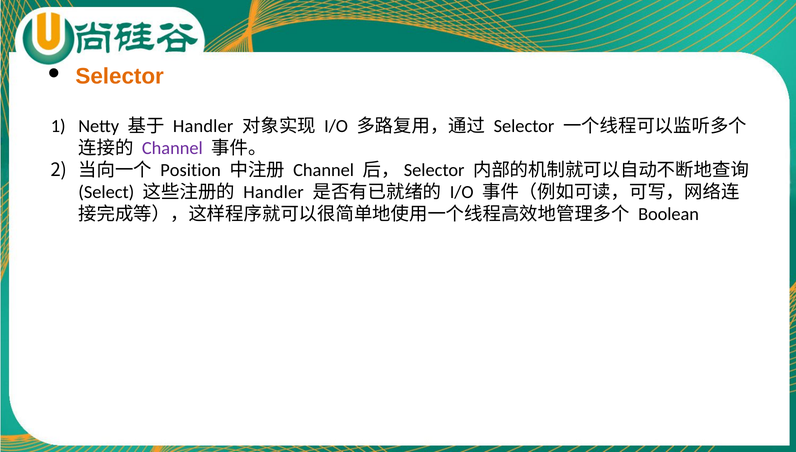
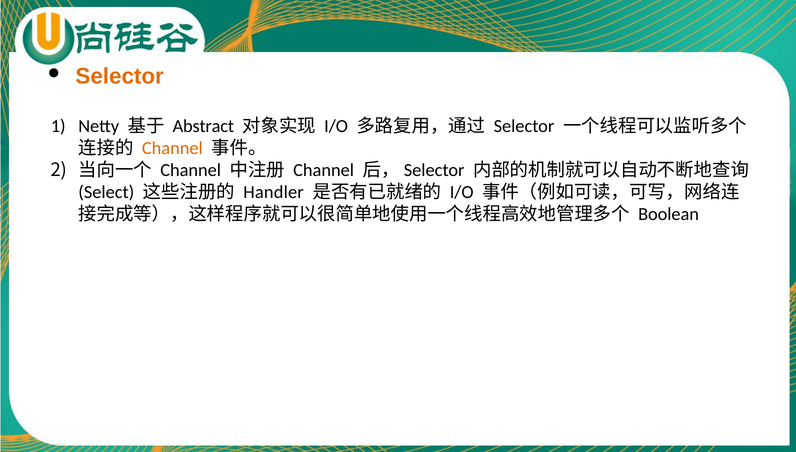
Handler at (203, 126): Handler -> Abstract
Channel at (172, 148) colour: purple -> orange
Position at (191, 170): Position -> Channel
